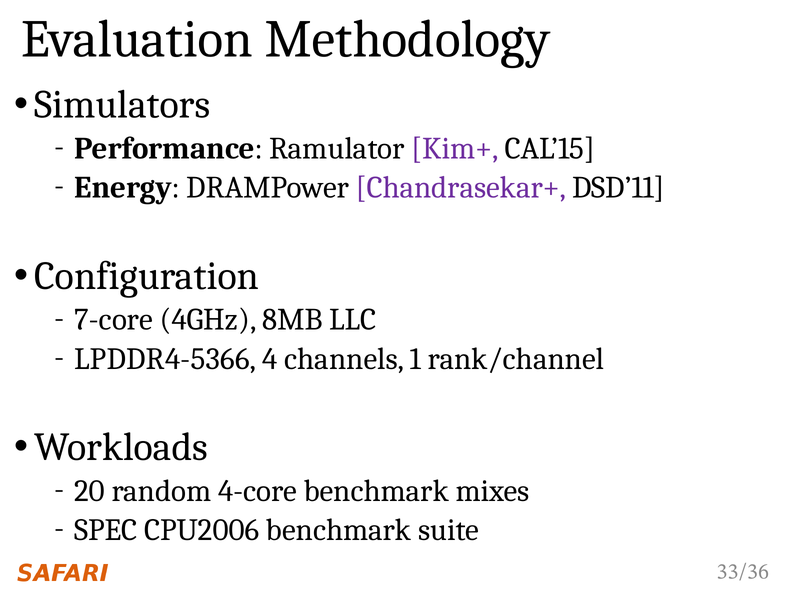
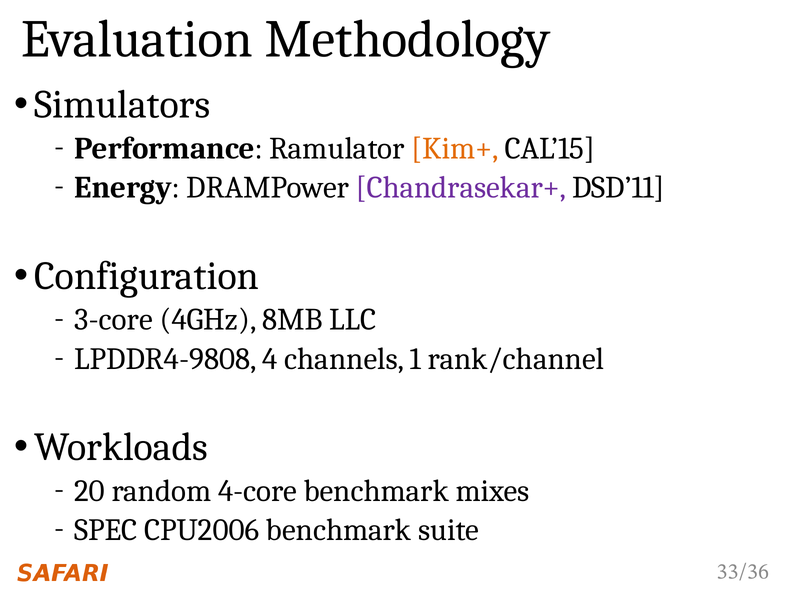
Kim+ colour: purple -> orange
7-core: 7-core -> 3-core
LPDDR4-5366: LPDDR4-5366 -> LPDDR4-9808
